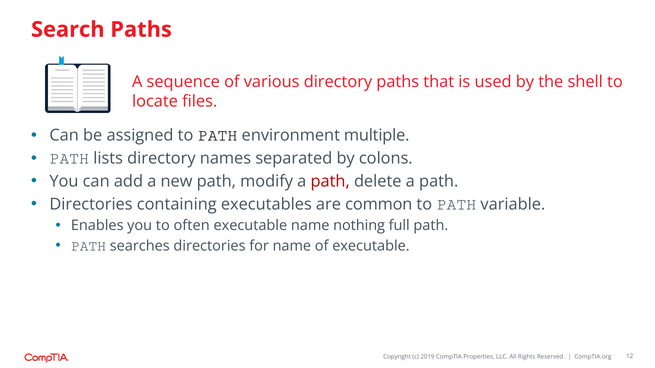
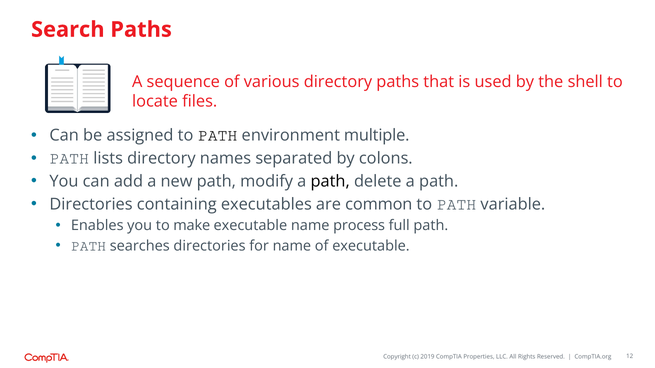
path at (330, 182) colour: red -> black
often: often -> make
nothing: nothing -> process
